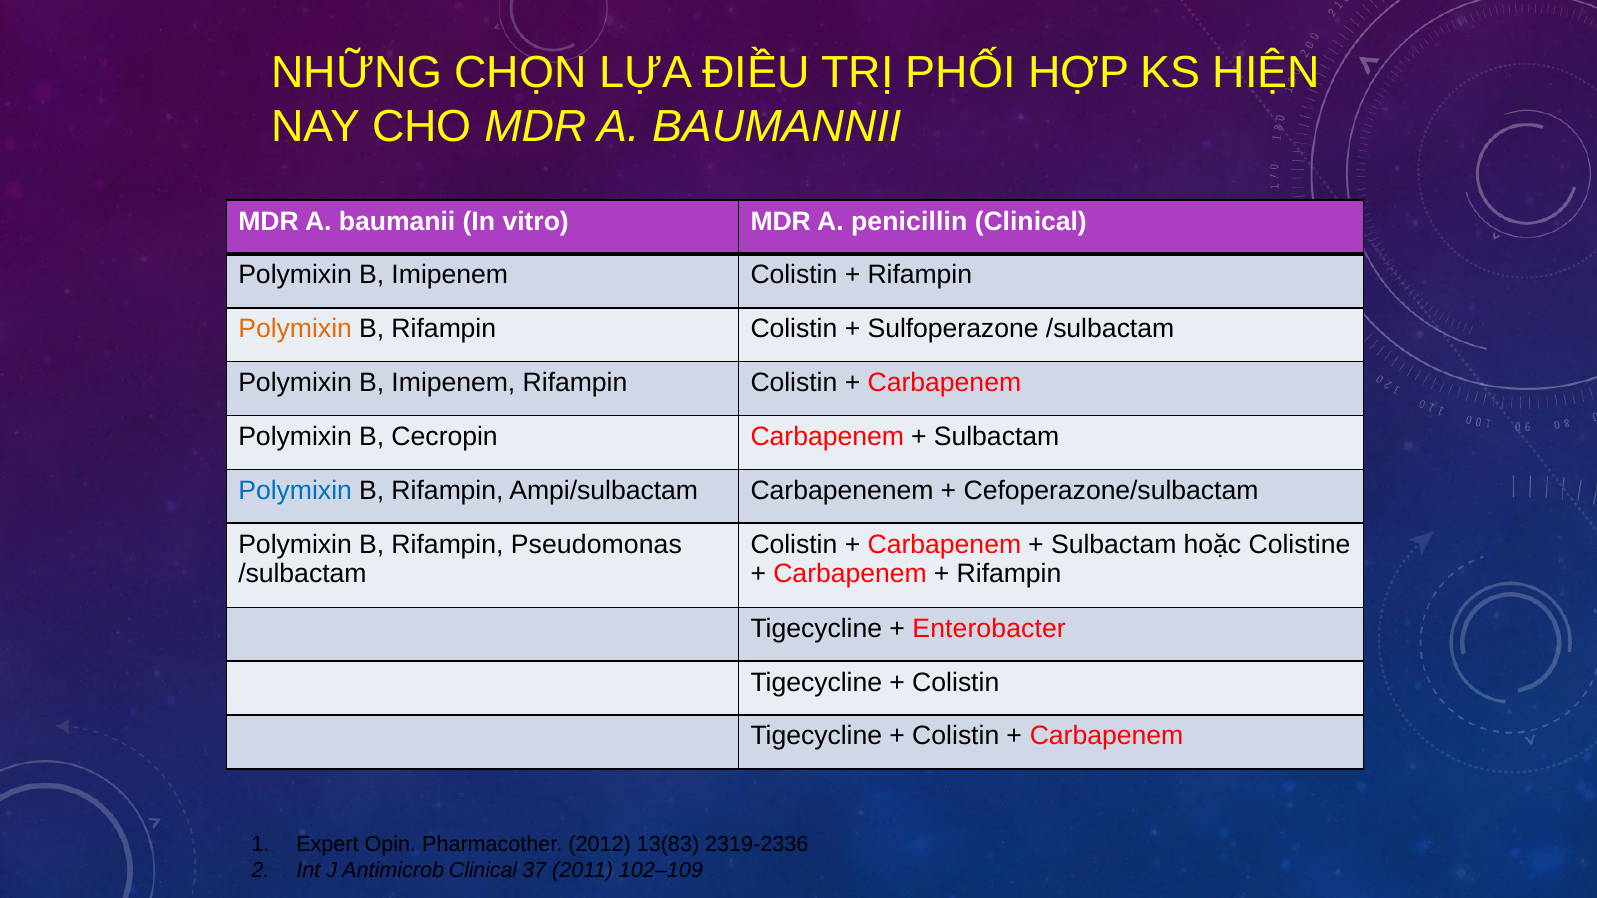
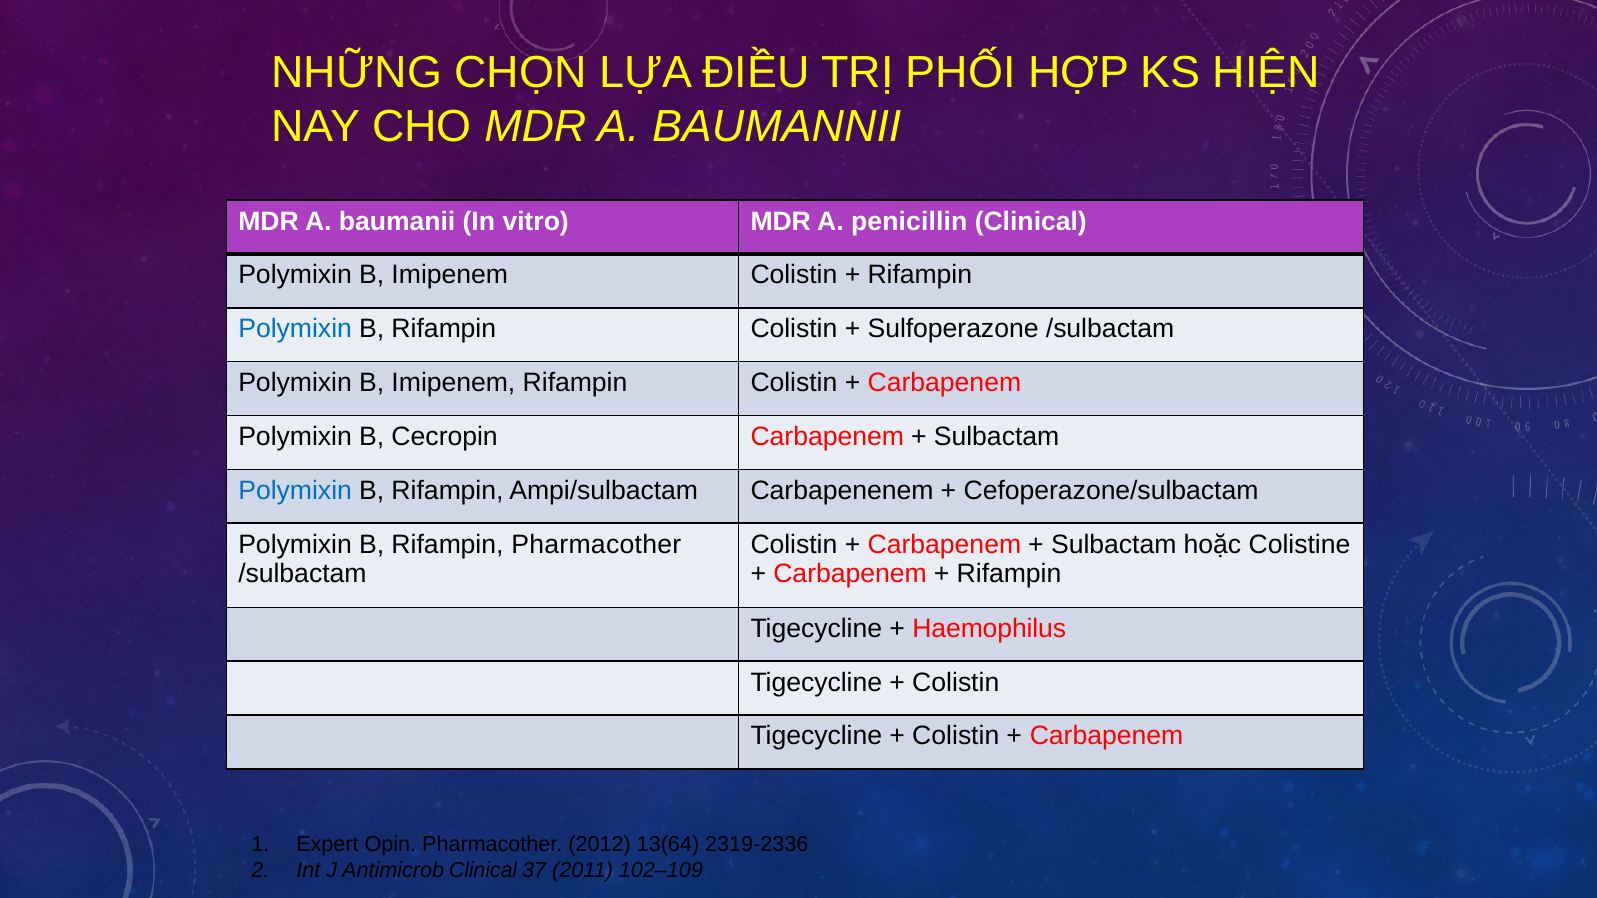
Polymixin at (295, 329) colour: orange -> blue
Rifampin Pseudomonas: Pseudomonas -> Pharmacother
Enterobacter: Enterobacter -> Haemophilus
13(83: 13(83 -> 13(64
